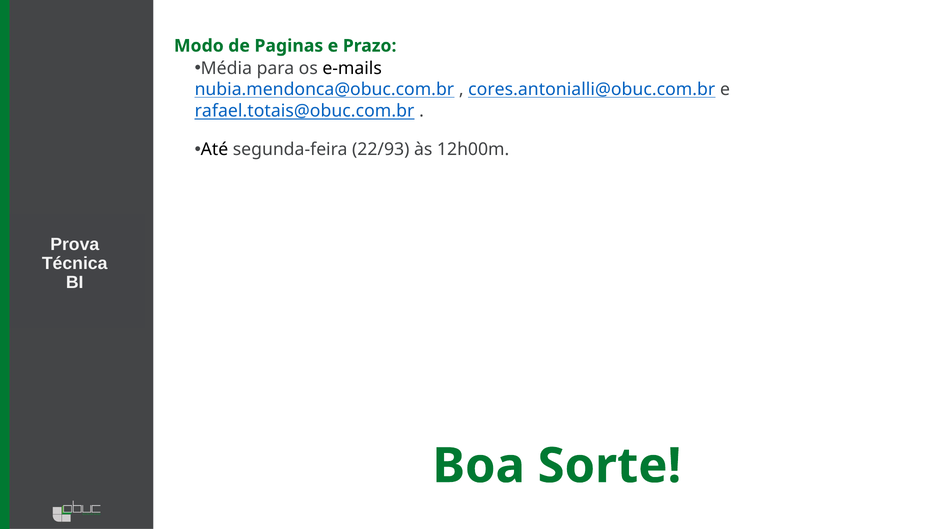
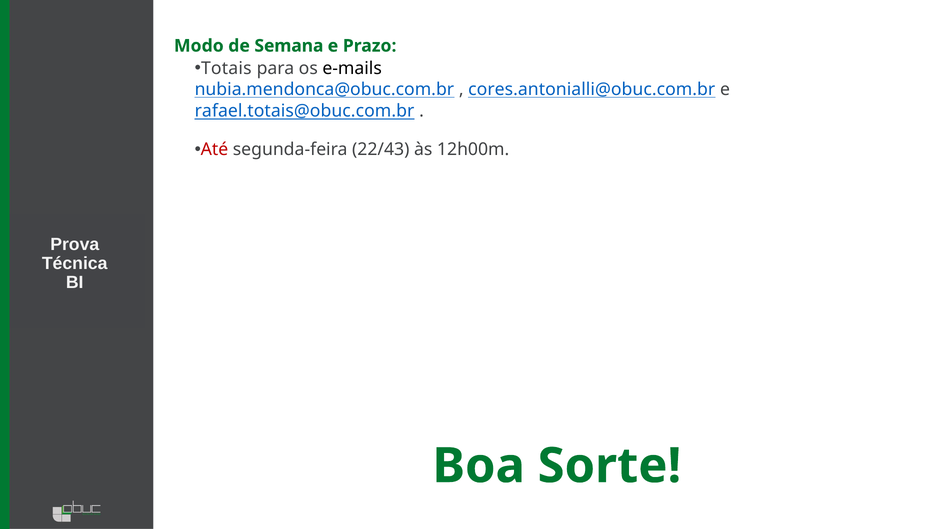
Paginas: Paginas -> Semana
Média: Média -> Totais
Até colour: black -> red
22/93: 22/93 -> 22/43
